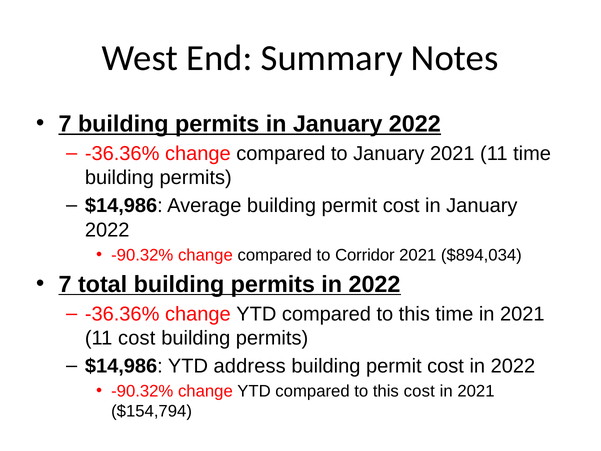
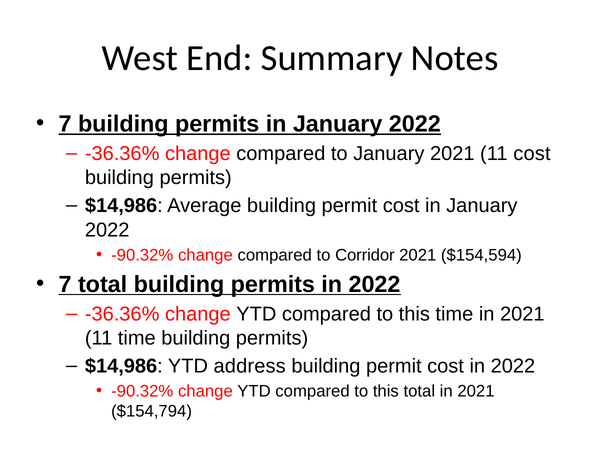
11 time: time -> cost
$894,034: $894,034 -> $154,594
11 cost: cost -> time
this cost: cost -> total
